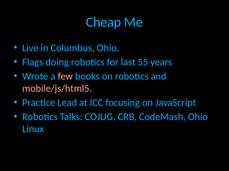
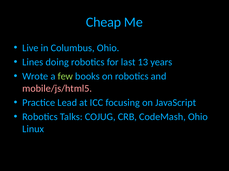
Flags: Flags -> Lines
55: 55 -> 13
few colour: pink -> light green
